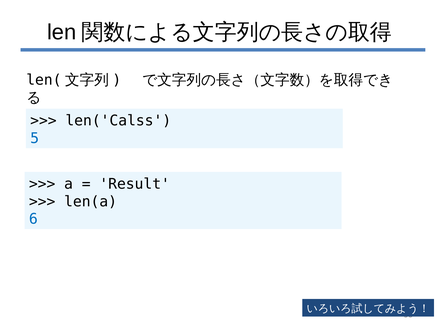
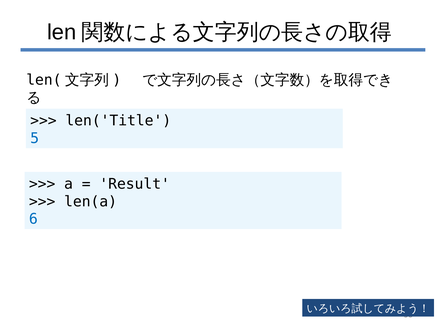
len('Calss: len('Calss -> len('Title
